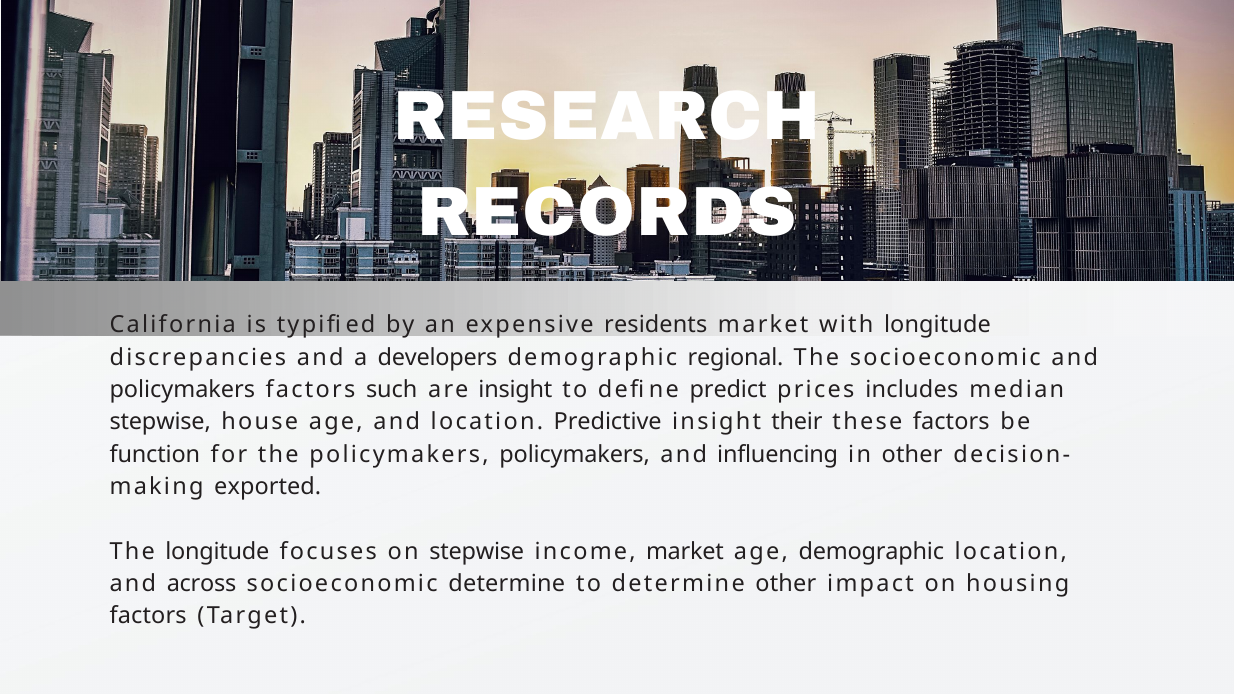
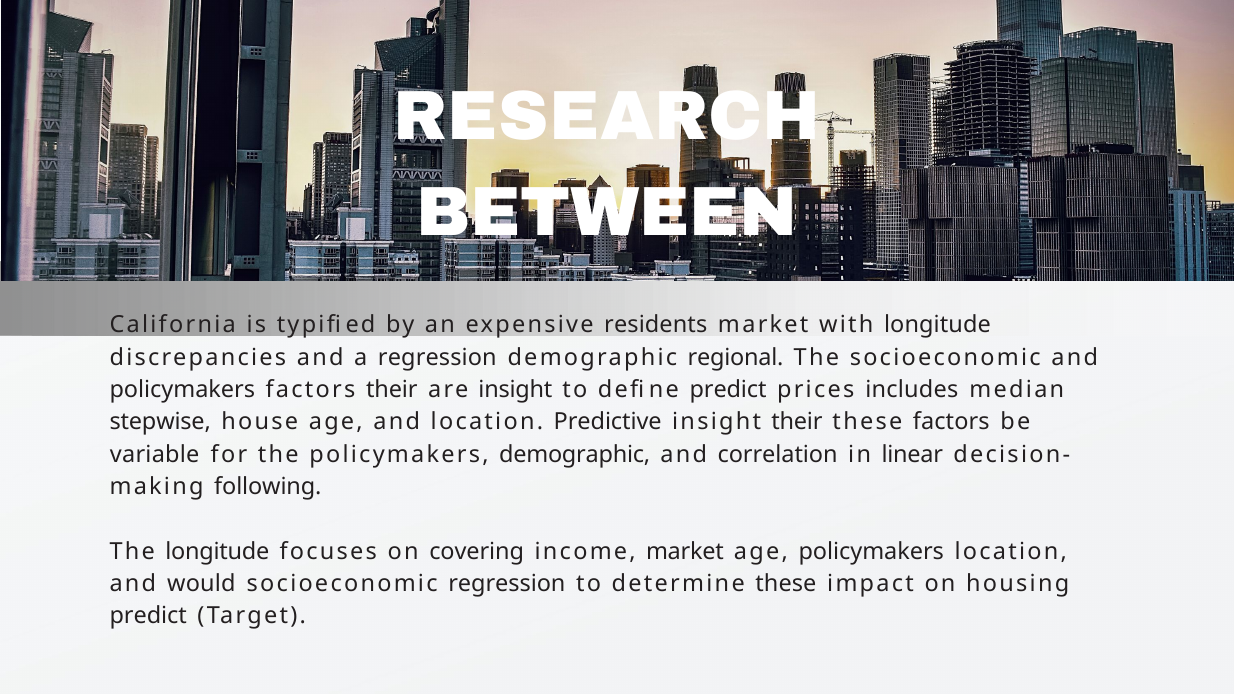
RECORDS: RECORDS -> BETWEEN
a developers: developers -> regression
factors such: such -> their
function: function -> variable
policymakers policymakers: policymakers -> demographic
influencing: influencing -> correlation
in other: other -> linear
exported: exported -> following
on stepwise: stepwise -> covering
age demographic: demographic -> policymakers
across: across -> would
socioeconomic determine: determine -> regression
determine other: other -> these
factors at (148, 616): factors -> predict
